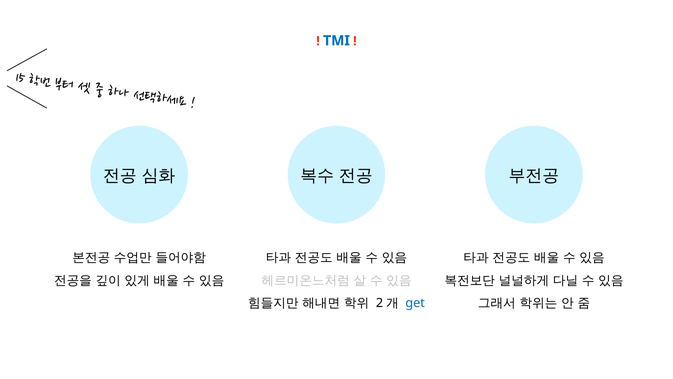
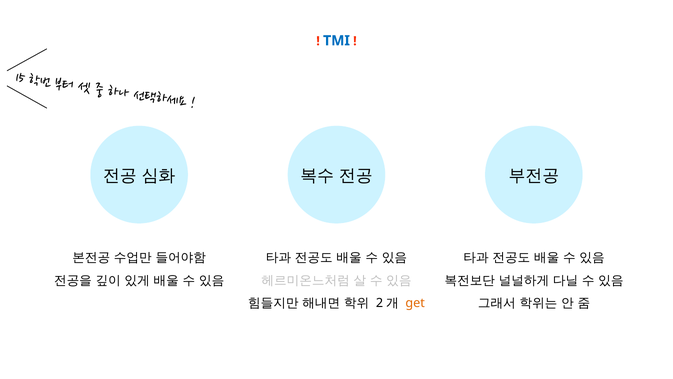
get colour: blue -> orange
